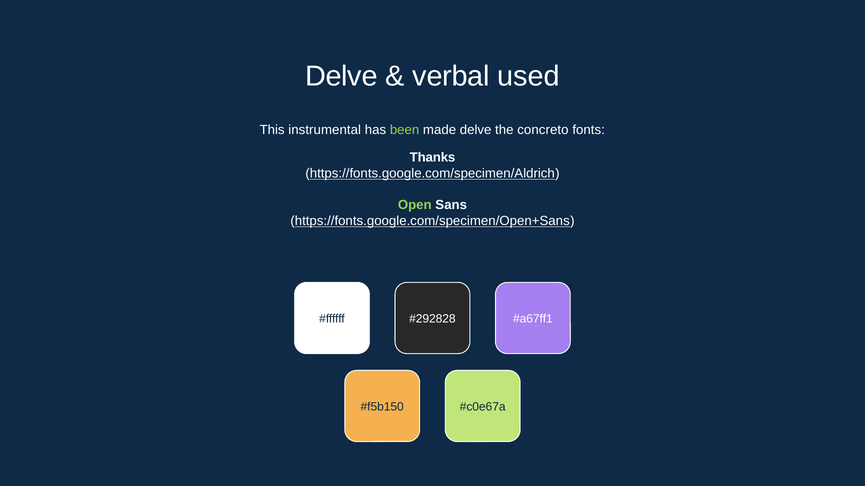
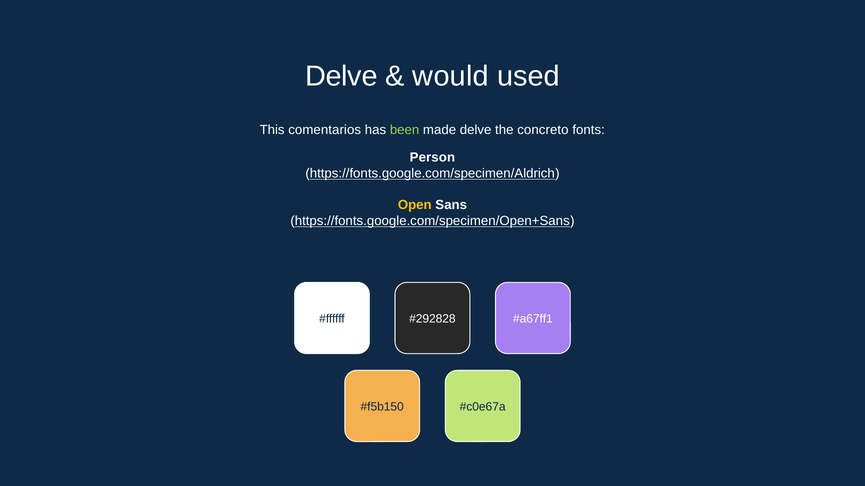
verbal: verbal -> would
instrumental: instrumental -> comentarios
Thanks: Thanks -> Person
Open colour: light green -> yellow
